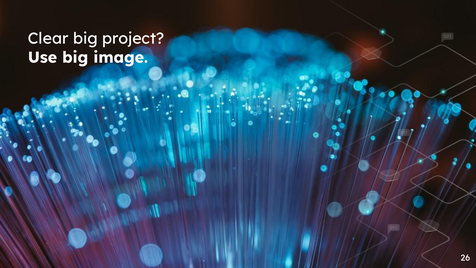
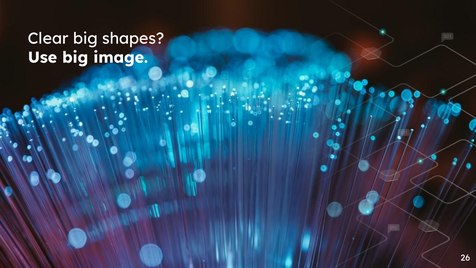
project: project -> shapes
